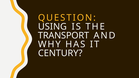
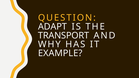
USING: USING -> ADAPT
CENTURY: CENTURY -> EXAMPLE
